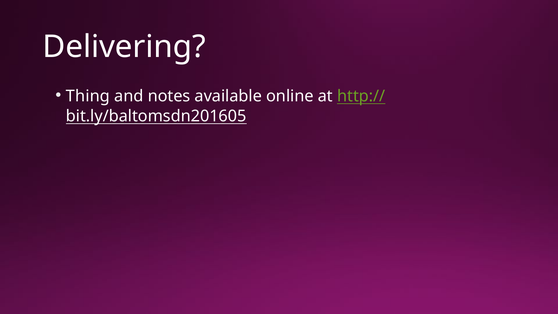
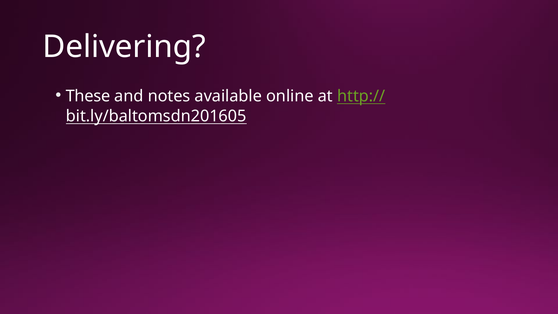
Thing: Thing -> These
